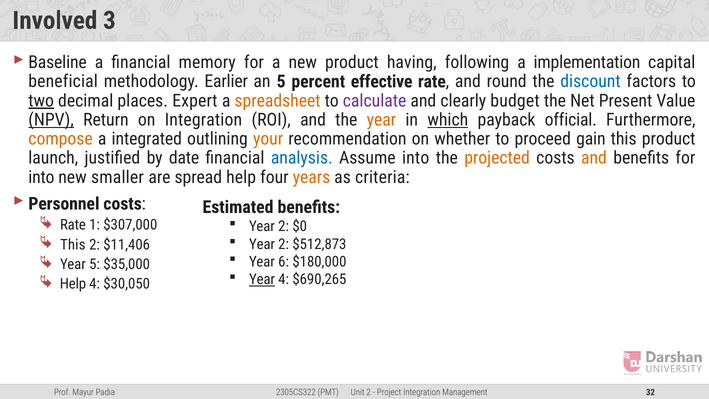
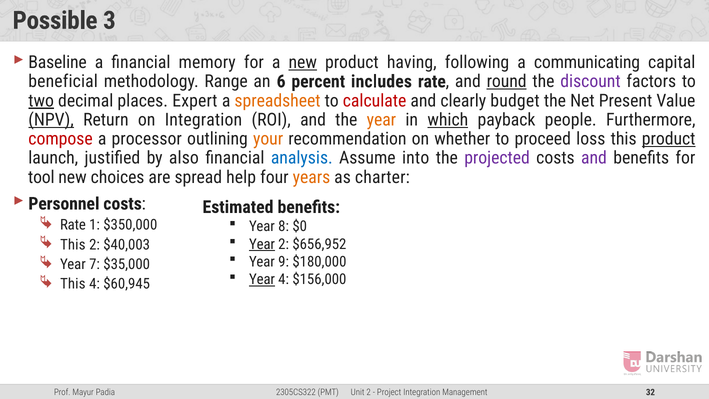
Involved: Involved -> Possible
new at (303, 62) underline: none -> present
implementation: implementation -> communicating
Earlier: Earlier -> Range
an 5: 5 -> 6
effective: effective -> includes
round underline: none -> present
discount colour: blue -> purple
calculate colour: purple -> red
official: official -> people
compose colour: orange -> red
integrated: integrated -> processor
gain: gain -> loss
product at (669, 139) underline: none -> present
date: date -> also
projected colour: orange -> purple
and at (594, 158) colour: orange -> purple
into at (41, 177): into -> tool
smaller: smaller -> choices
criteria: criteria -> charter
$307,000: $307,000 -> $350,000
2 at (284, 226): 2 -> 8
Year at (262, 244) underline: none -> present
$512,873: $512,873 -> $656,952
$11,406: $11,406 -> $40,003
6: 6 -> 9
Year 5: 5 -> 7
$690,265: $690,265 -> $156,000
Help at (73, 284): Help -> This
$30,050: $30,050 -> $60,945
